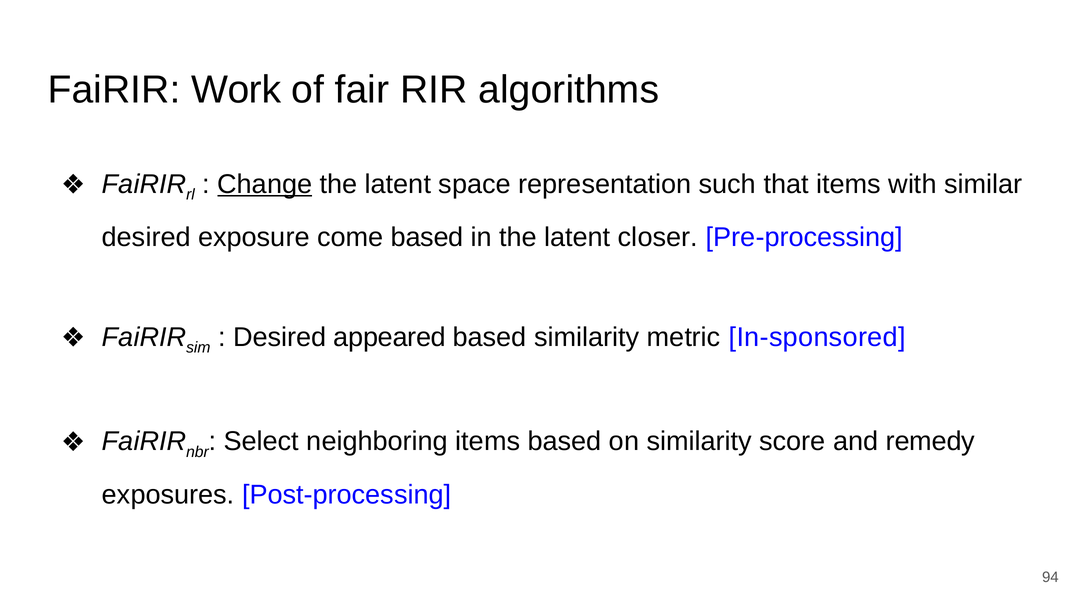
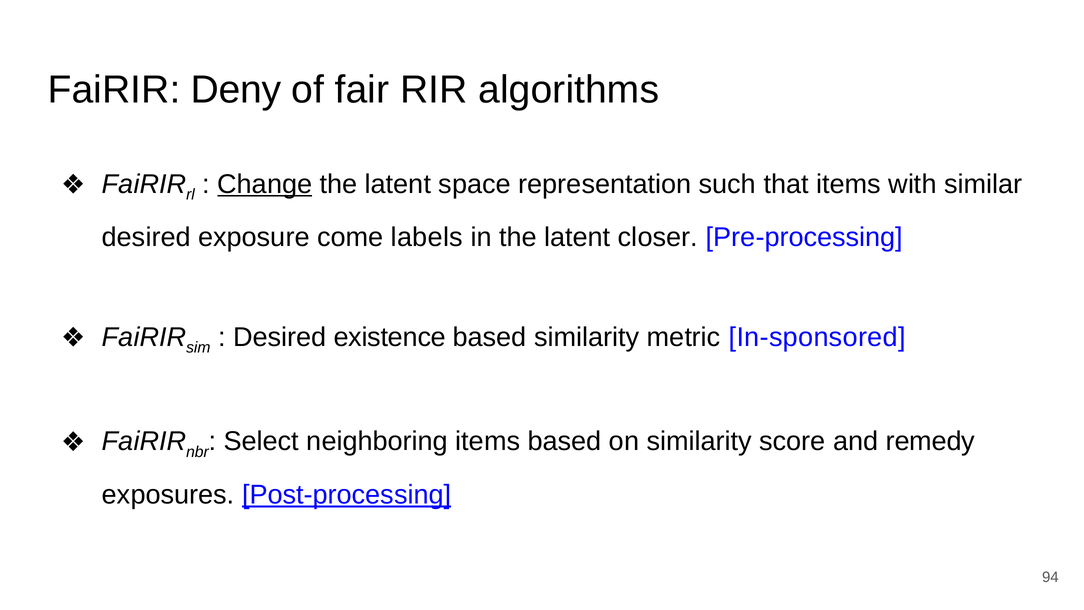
Work: Work -> Deny
come based: based -> labels
appeared: appeared -> existence
Post-processing underline: none -> present
